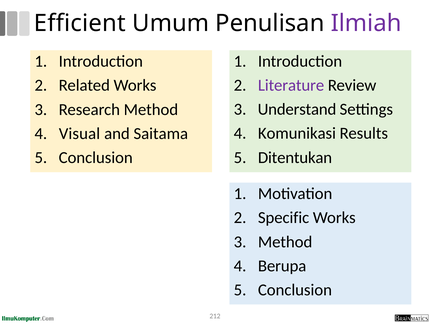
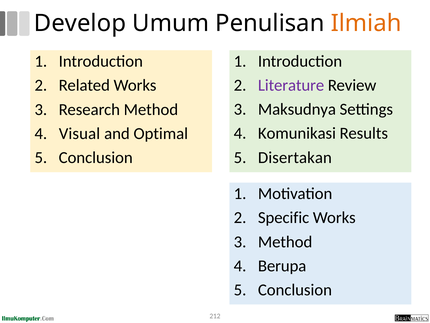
Efficient: Efficient -> Develop
Ilmiah colour: purple -> orange
Understand: Understand -> Maksudnya
Saitama: Saitama -> Optimal
Ditentukan: Ditentukan -> Disertakan
